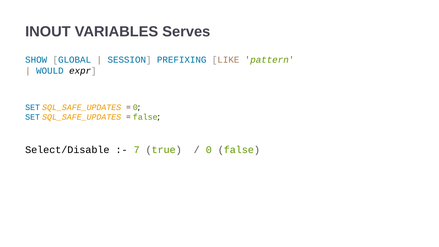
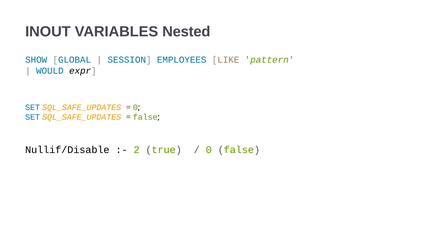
Serves: Serves -> Nested
PREFIXING: PREFIXING -> EMPLOYEES
Select/Disable: Select/Disable -> Nullif/Disable
7: 7 -> 2
